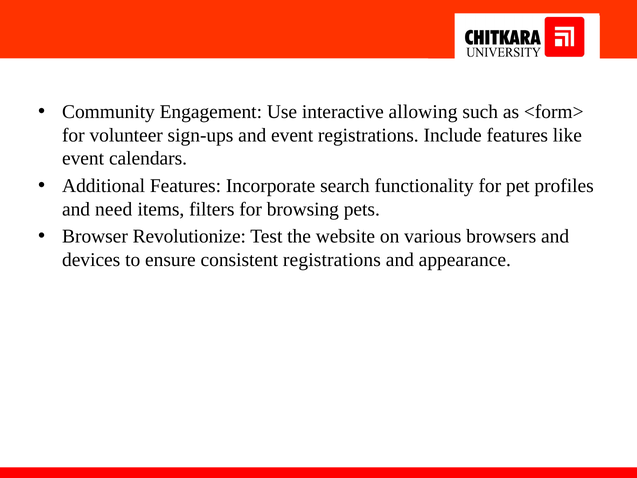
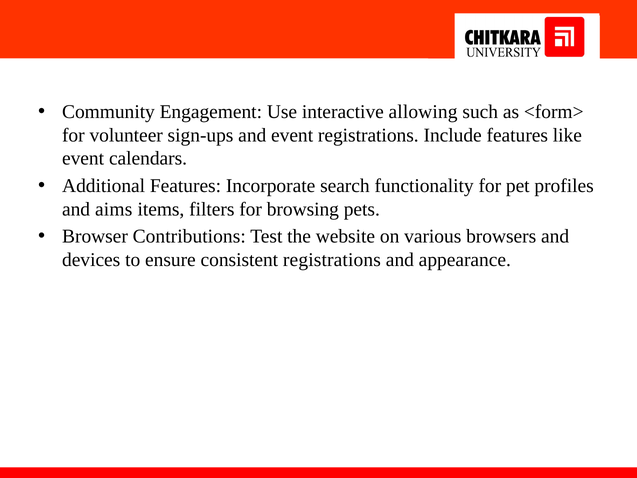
need: need -> aims
Revolutionize: Revolutionize -> Contributions
